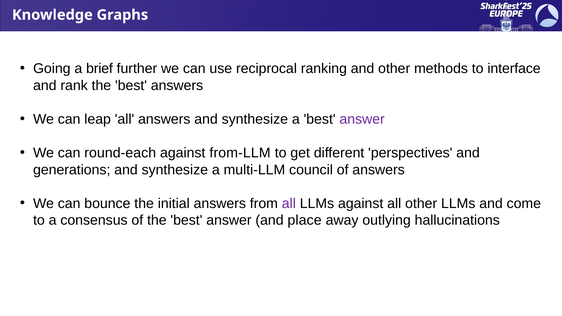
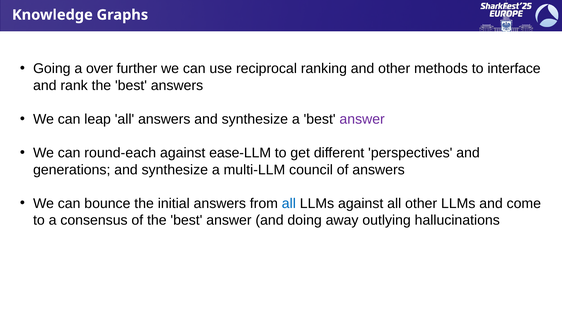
brief: brief -> over
from-LLM: from-LLM -> ease-LLM
all at (289, 204) colour: purple -> blue
place: place -> doing
